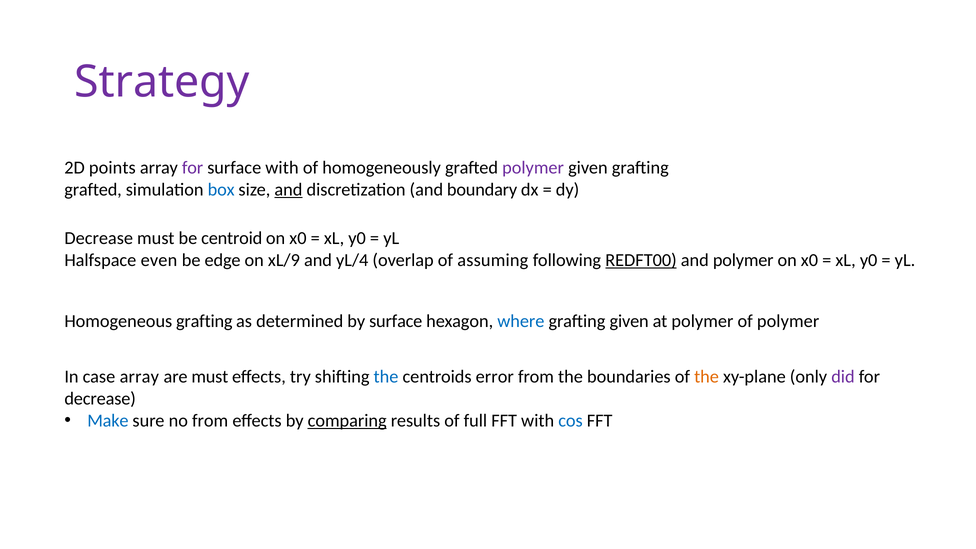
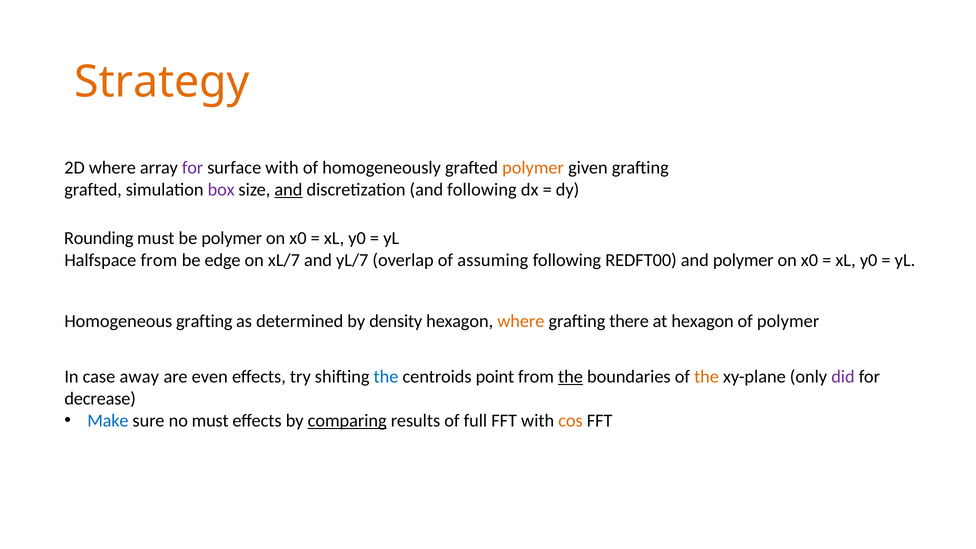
Strategy colour: purple -> orange
2D points: points -> where
polymer at (533, 168) colour: purple -> orange
box colour: blue -> purple
and boundary: boundary -> following
Decrease at (99, 238): Decrease -> Rounding
be centroid: centroid -> polymer
Halfspace even: even -> from
xL/9: xL/9 -> xL/7
yL/4: yL/4 -> yL/7
REDFT00 underline: present -> none
by surface: surface -> density
where at (521, 321) colour: blue -> orange
grafting given: given -> there
at polymer: polymer -> hexagon
case array: array -> away
are must: must -> even
error: error -> point
the at (570, 377) underline: none -> present
no from: from -> must
cos colour: blue -> orange
